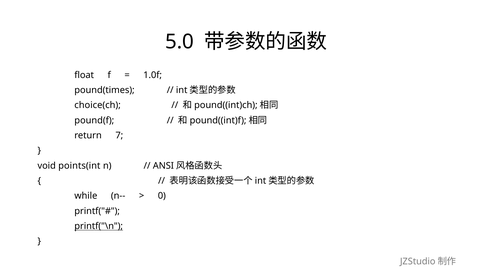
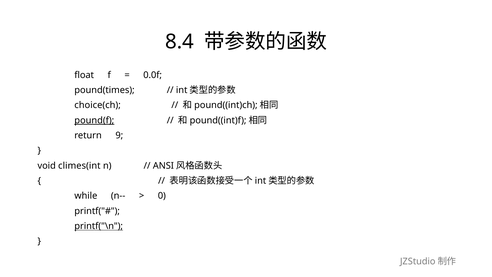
5.0: 5.0 -> 8.4
1.0f: 1.0f -> 0.0f
pound(f underline: none -> present
7: 7 -> 9
points(int: points(int -> climes(int
